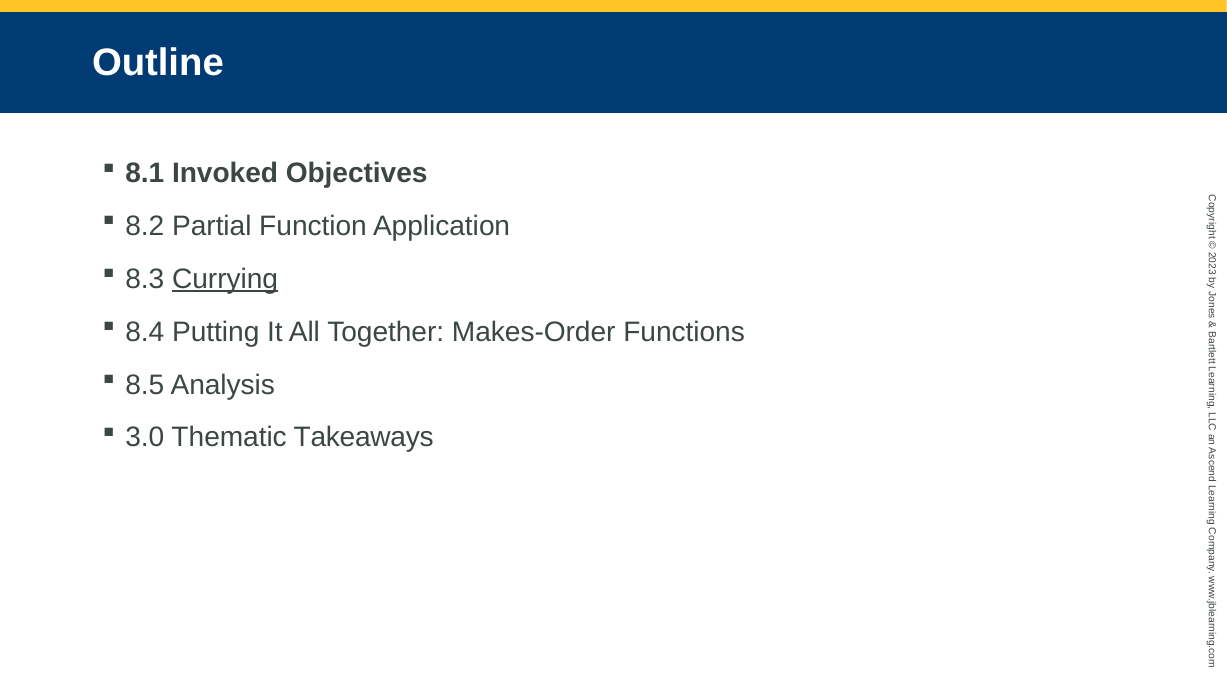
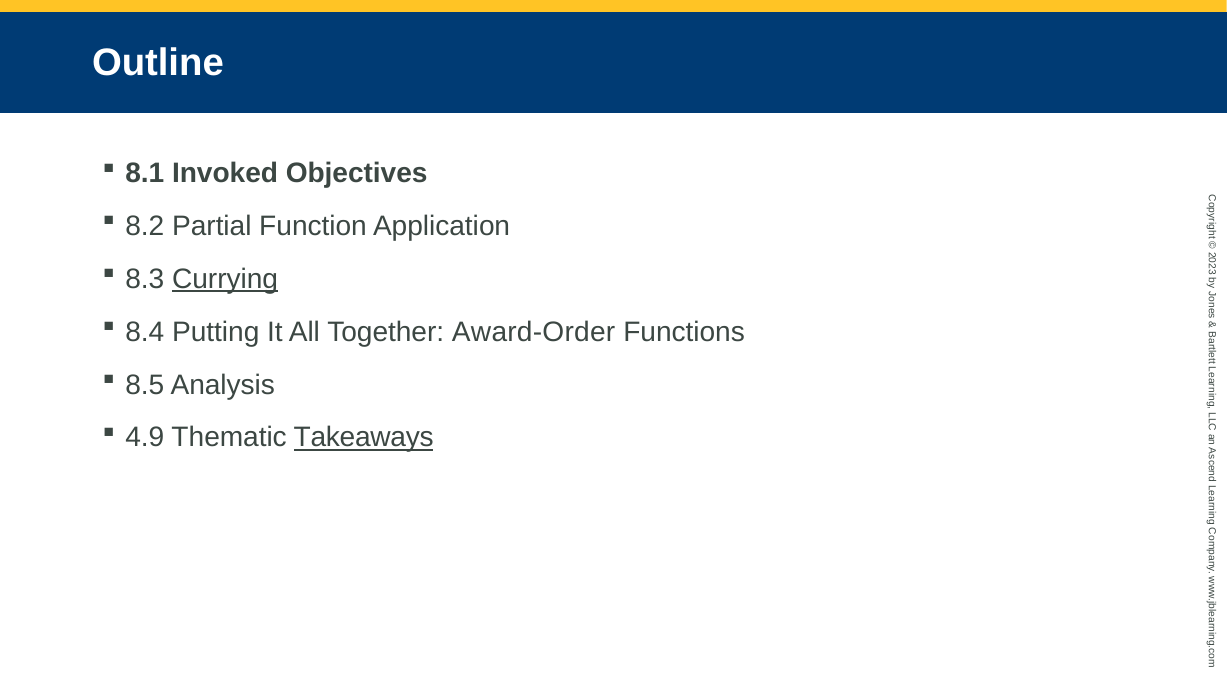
Makes-Order: Makes-Order -> Award-Order
3.0: 3.0 -> 4.9
Takeaways underline: none -> present
